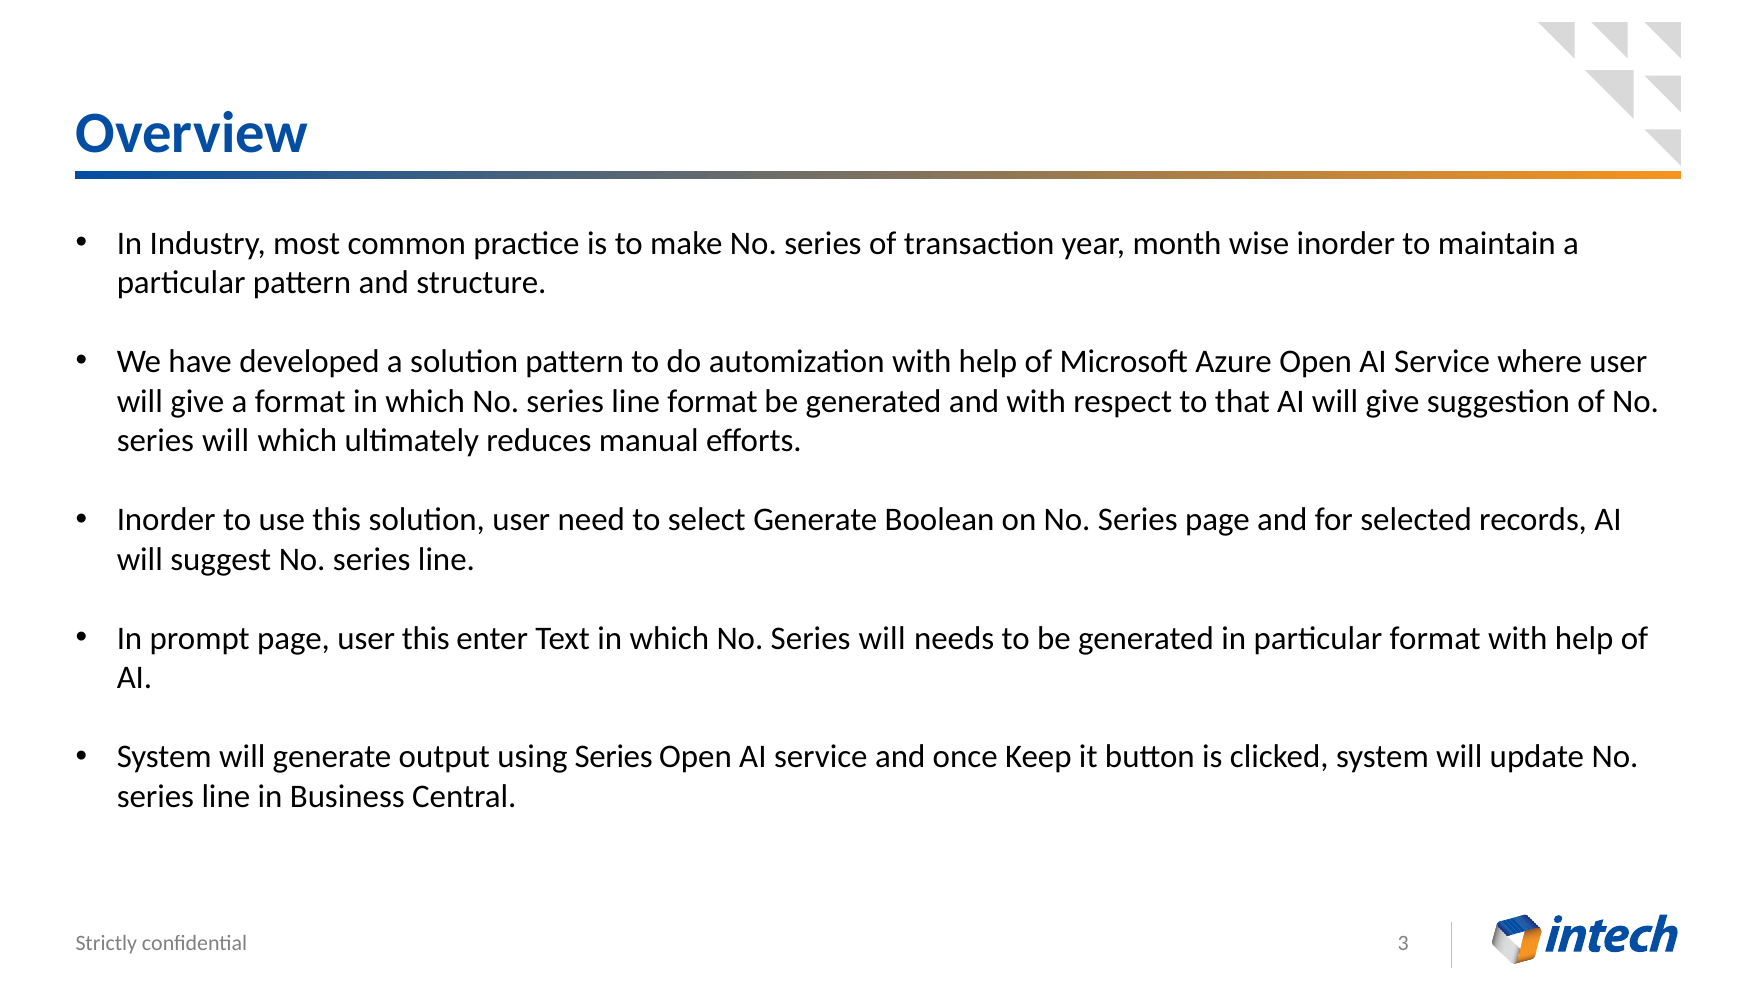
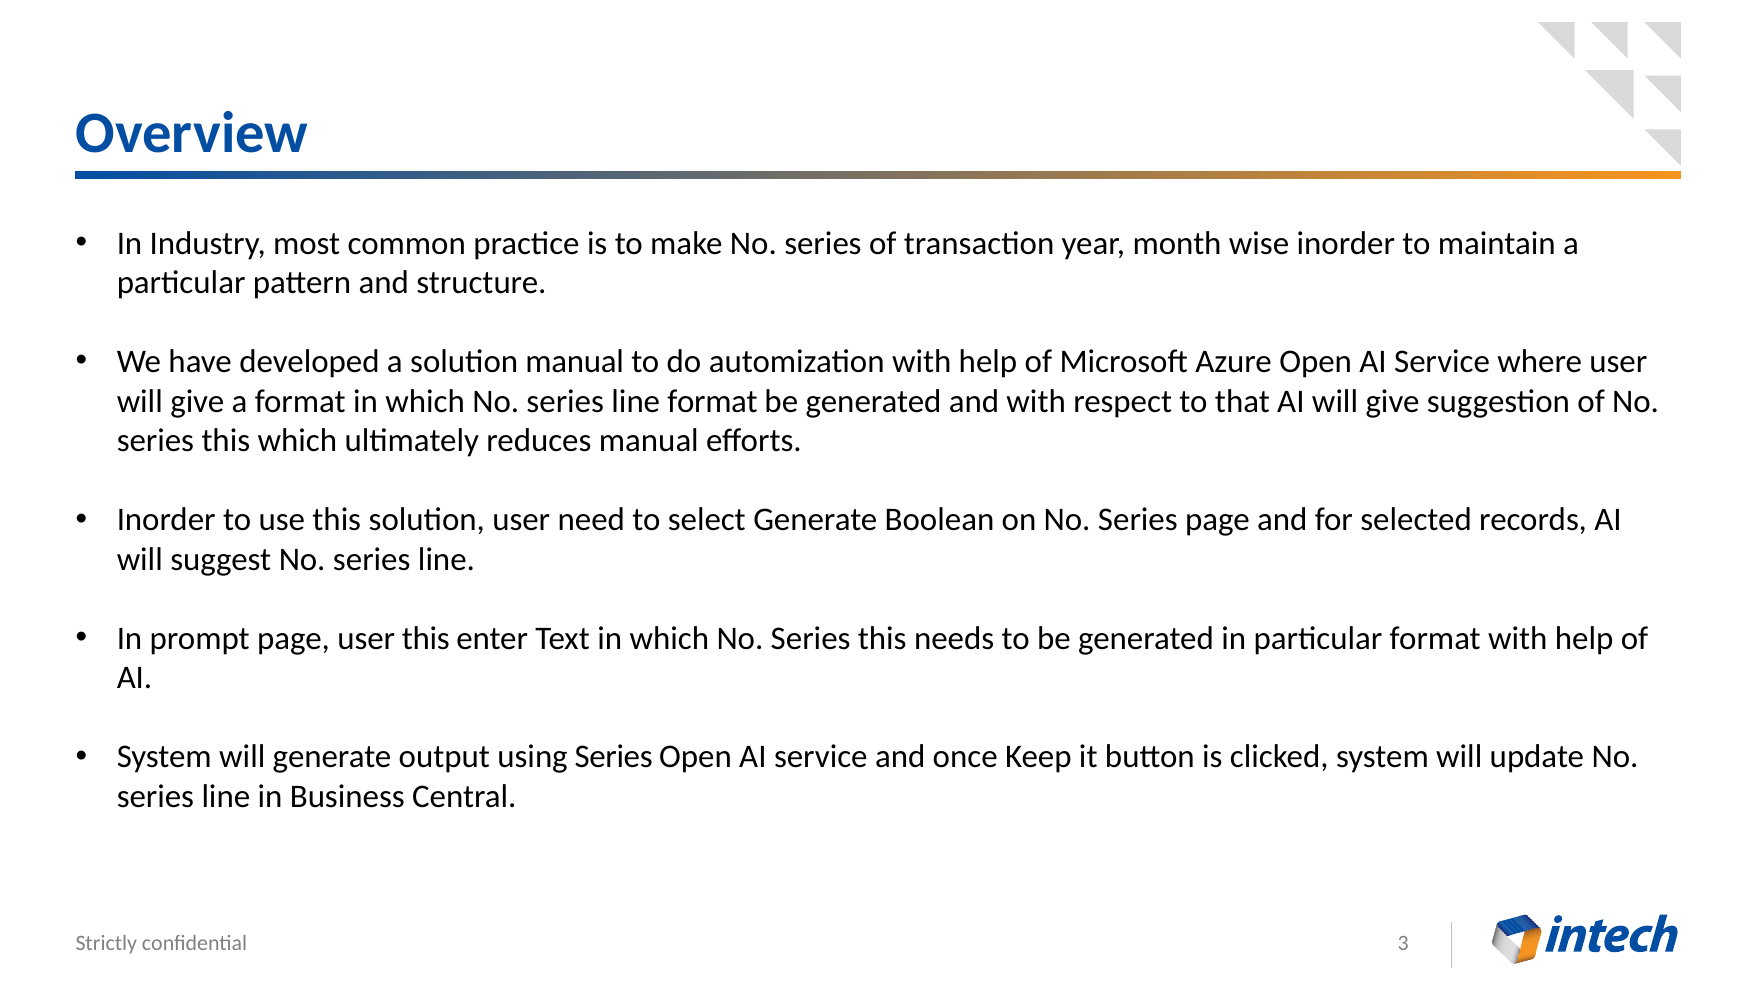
solution pattern: pattern -> manual
will at (226, 441): will -> this
which No Series will: will -> this
